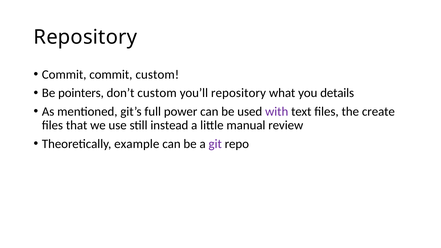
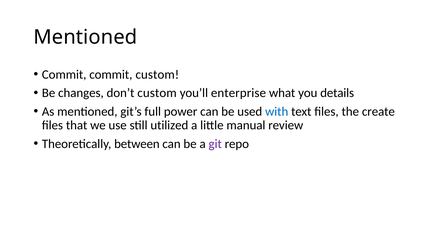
Repository at (85, 37): Repository -> Mentioned
pointers: pointers -> changes
you’ll repository: repository -> enterprise
with colour: purple -> blue
instead: instead -> utilized
example: example -> between
